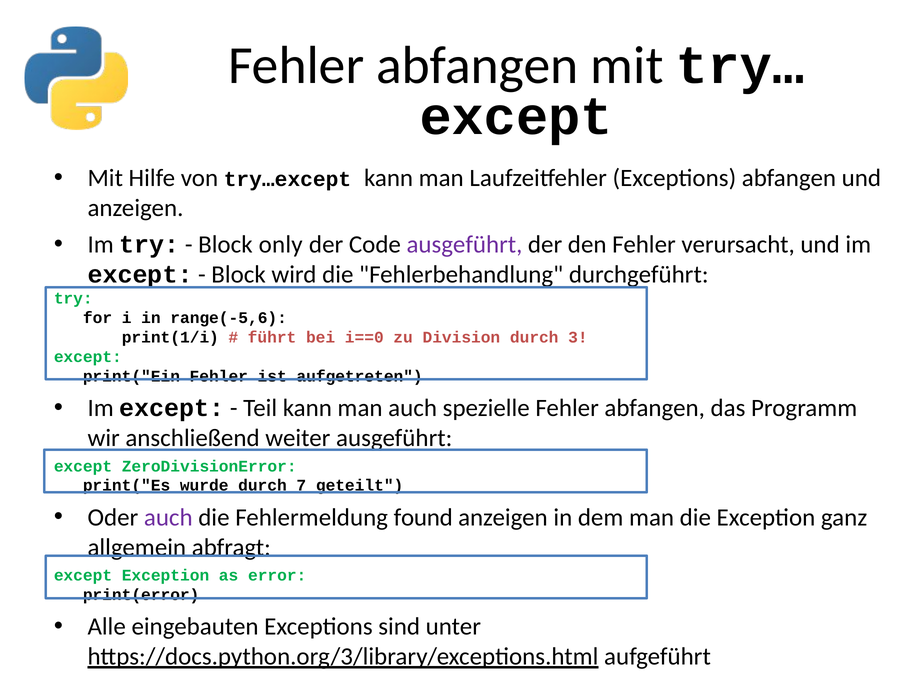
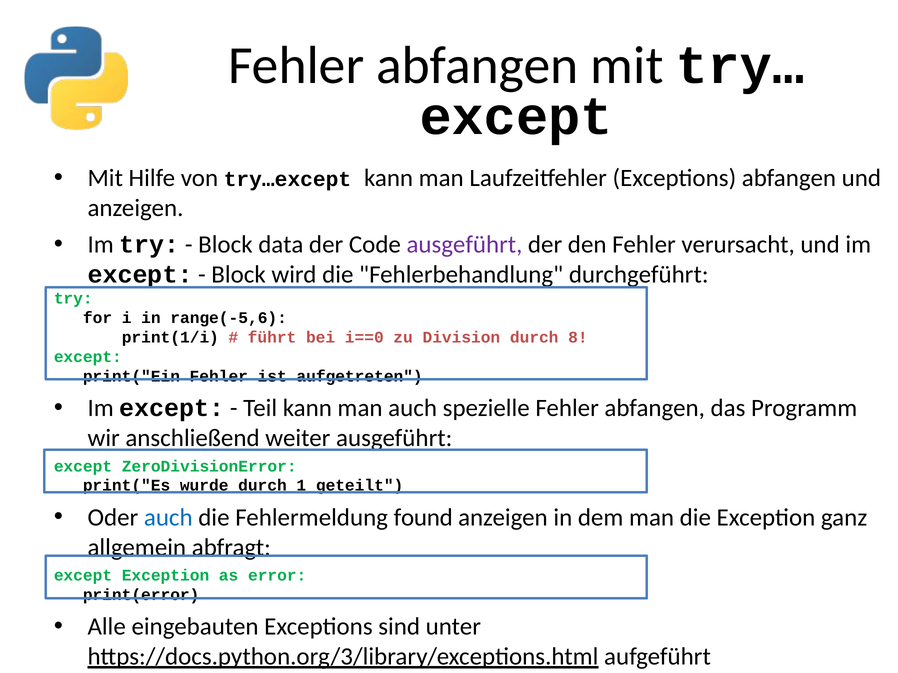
only: only -> data
3: 3 -> 8
7: 7 -> 1
auch at (168, 518) colour: purple -> blue
